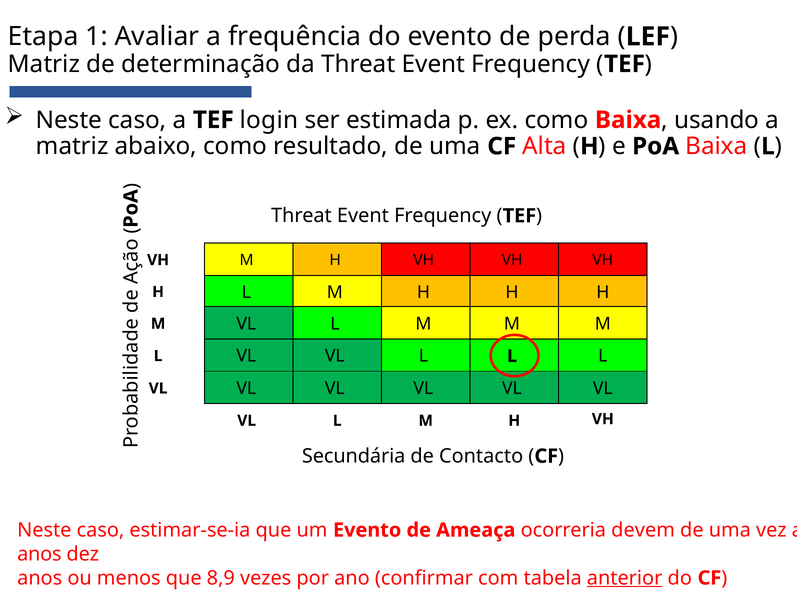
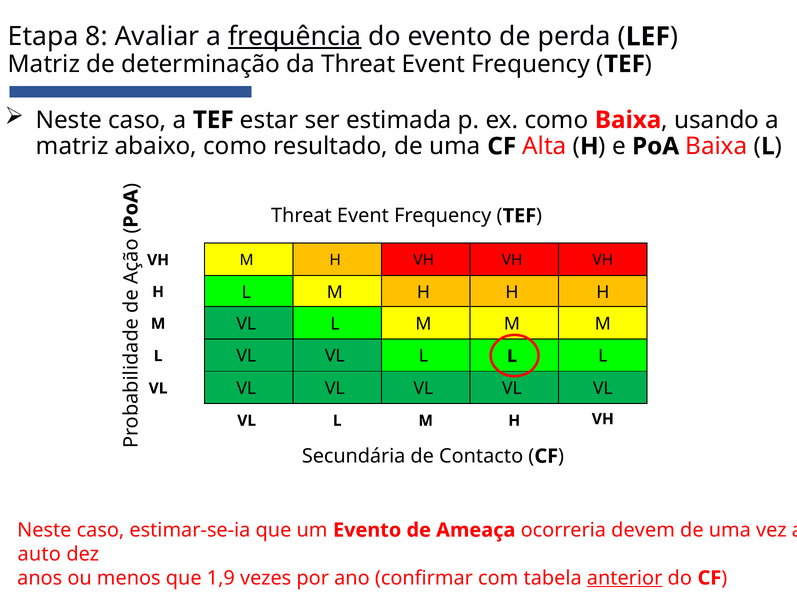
1: 1 -> 8
frequência underline: none -> present
login: login -> estar
anos at (39, 554): anos -> auto
8,9: 8,9 -> 1,9
